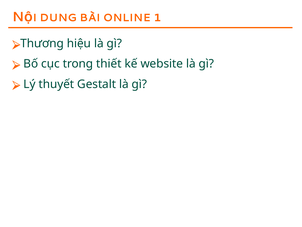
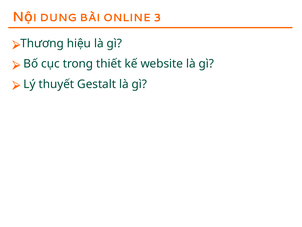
1: 1 -> 3
